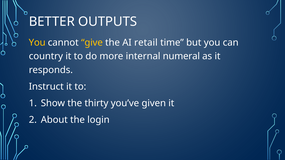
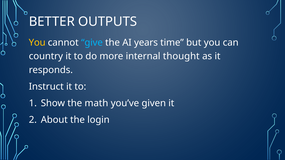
give colour: yellow -> light blue
retail: retail -> years
numeral: numeral -> thought
thirty: thirty -> math
